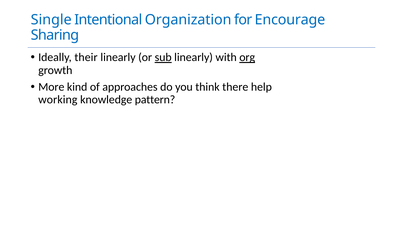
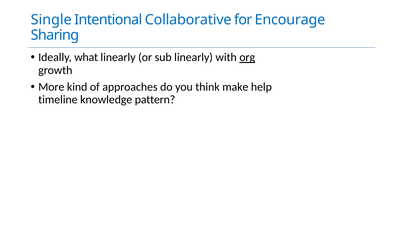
Organization: Organization -> Collaborative
their: their -> what
sub underline: present -> none
there: there -> make
working: working -> timeline
